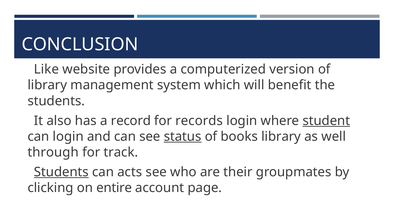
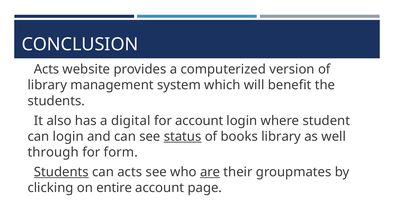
Like at (46, 69): Like -> Acts
record: record -> digital
for records: records -> account
student underline: present -> none
track: track -> form
are underline: none -> present
